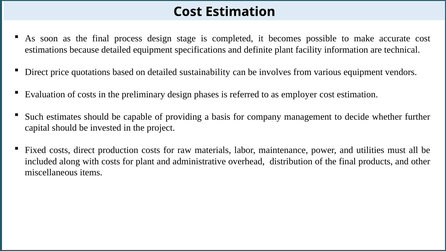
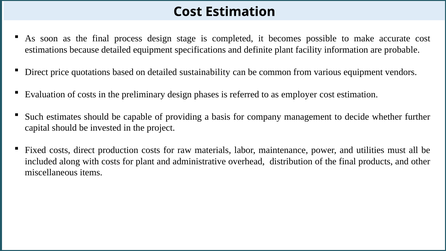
technical: technical -> probable
involves: involves -> common
